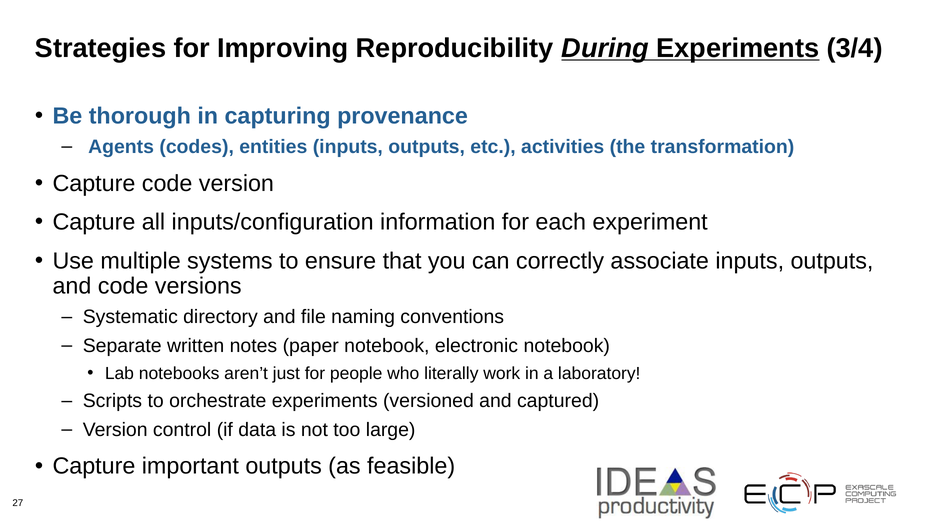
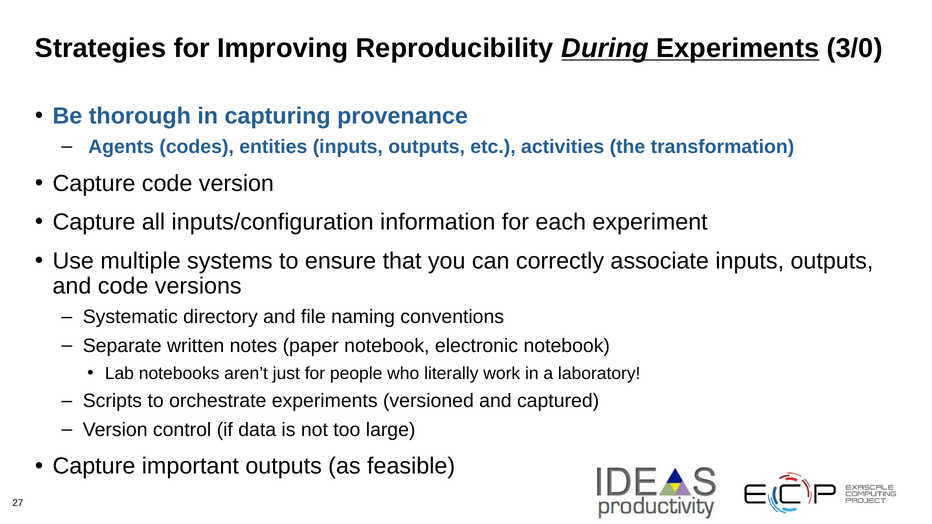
3/4: 3/4 -> 3/0
